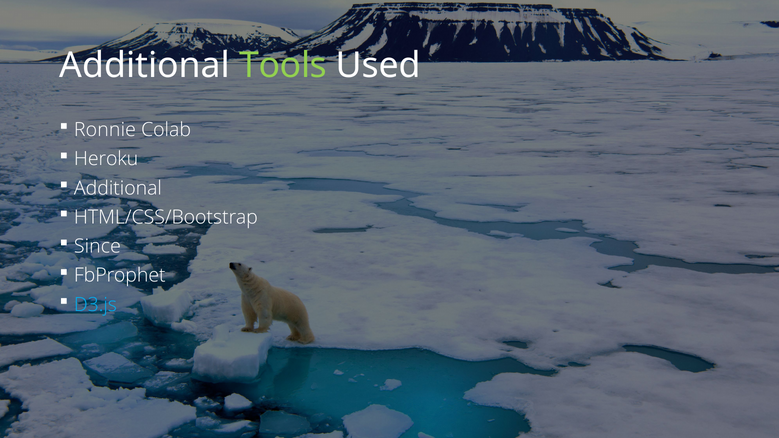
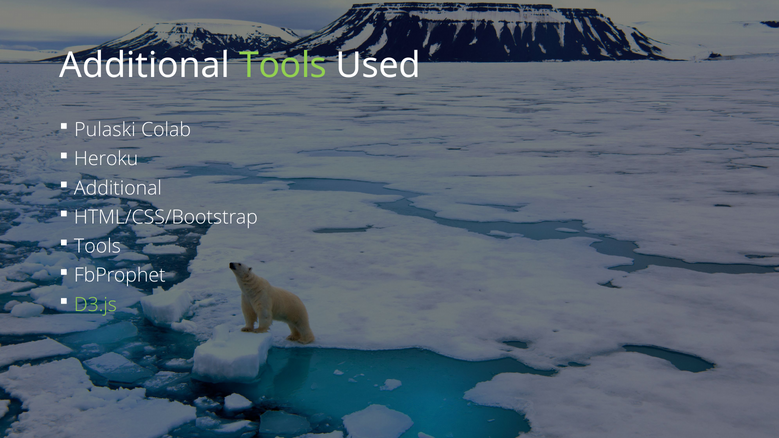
Ronnie: Ronnie -> Pulaski
Since at (97, 247): Since -> Tools
D3.js colour: light blue -> light green
